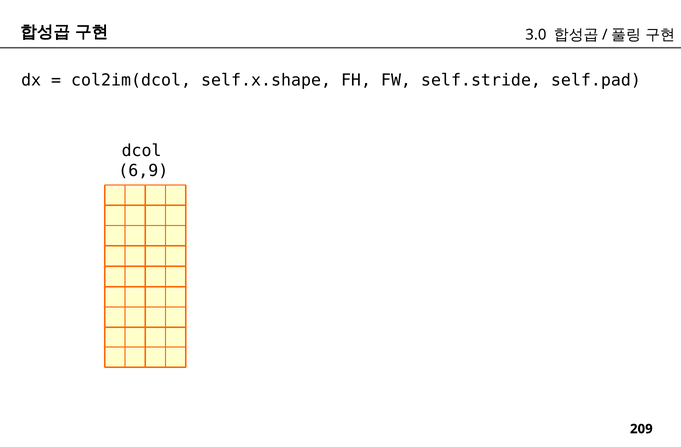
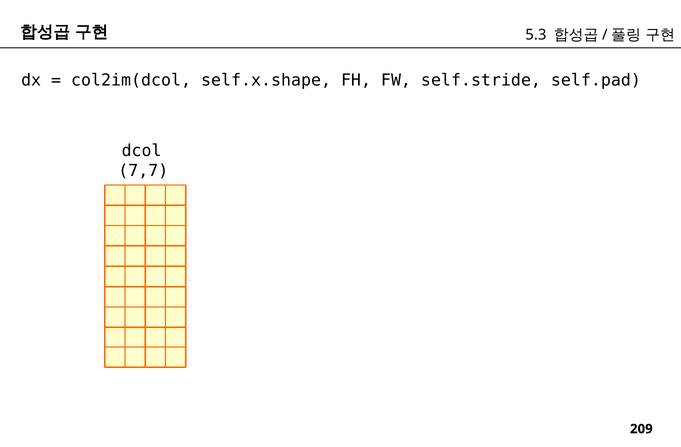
3.0: 3.0 -> 5.3
6,9: 6,9 -> 7,7
